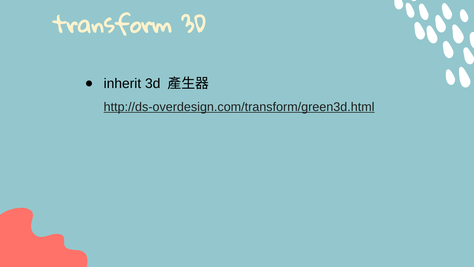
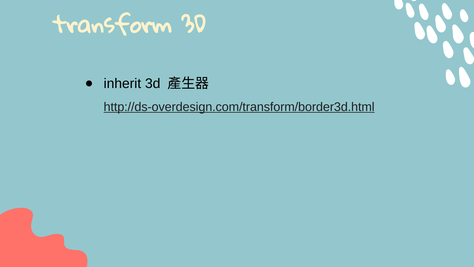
http://ds-overdesign.com/transform/green3d.html: http://ds-overdesign.com/transform/green3d.html -> http://ds-overdesign.com/transform/border3d.html
